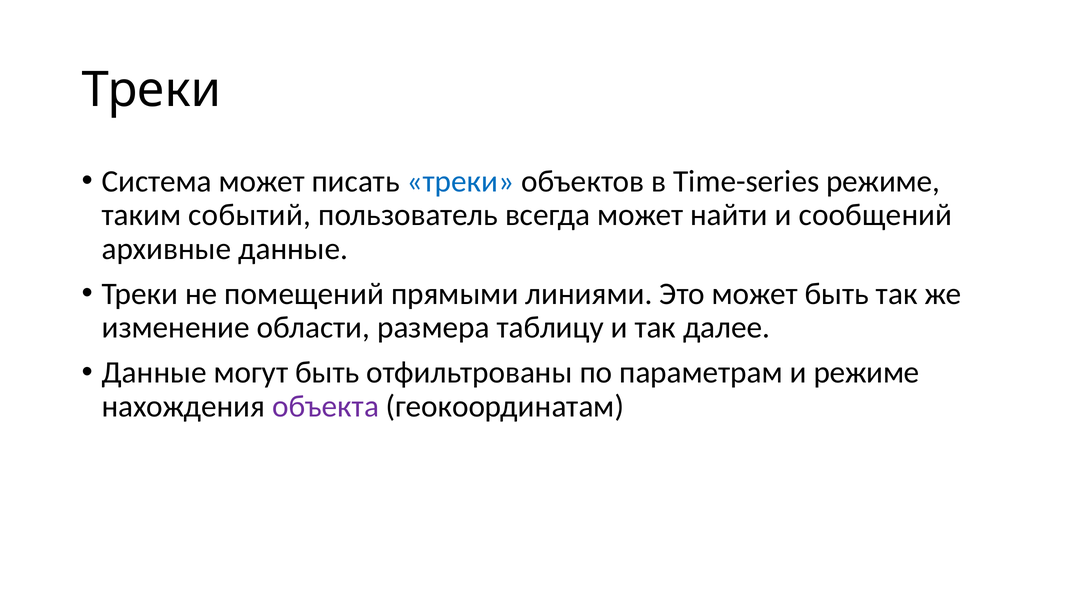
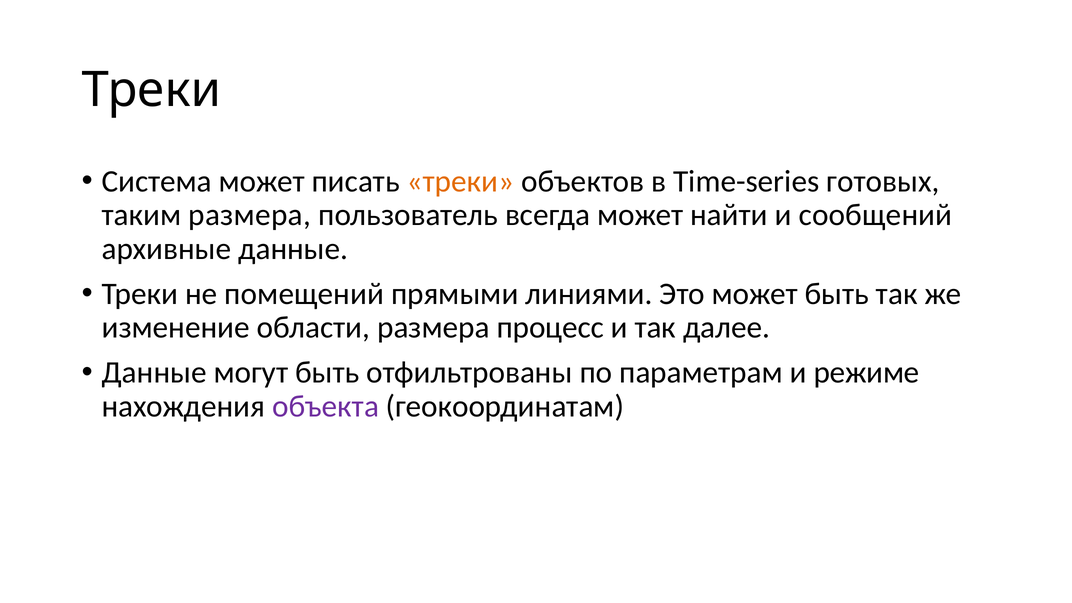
треки at (460, 181) colour: blue -> orange
Time-series режиме: режиме -> готовых
таким событий: событий -> размера
таблицу: таблицу -> процесс
